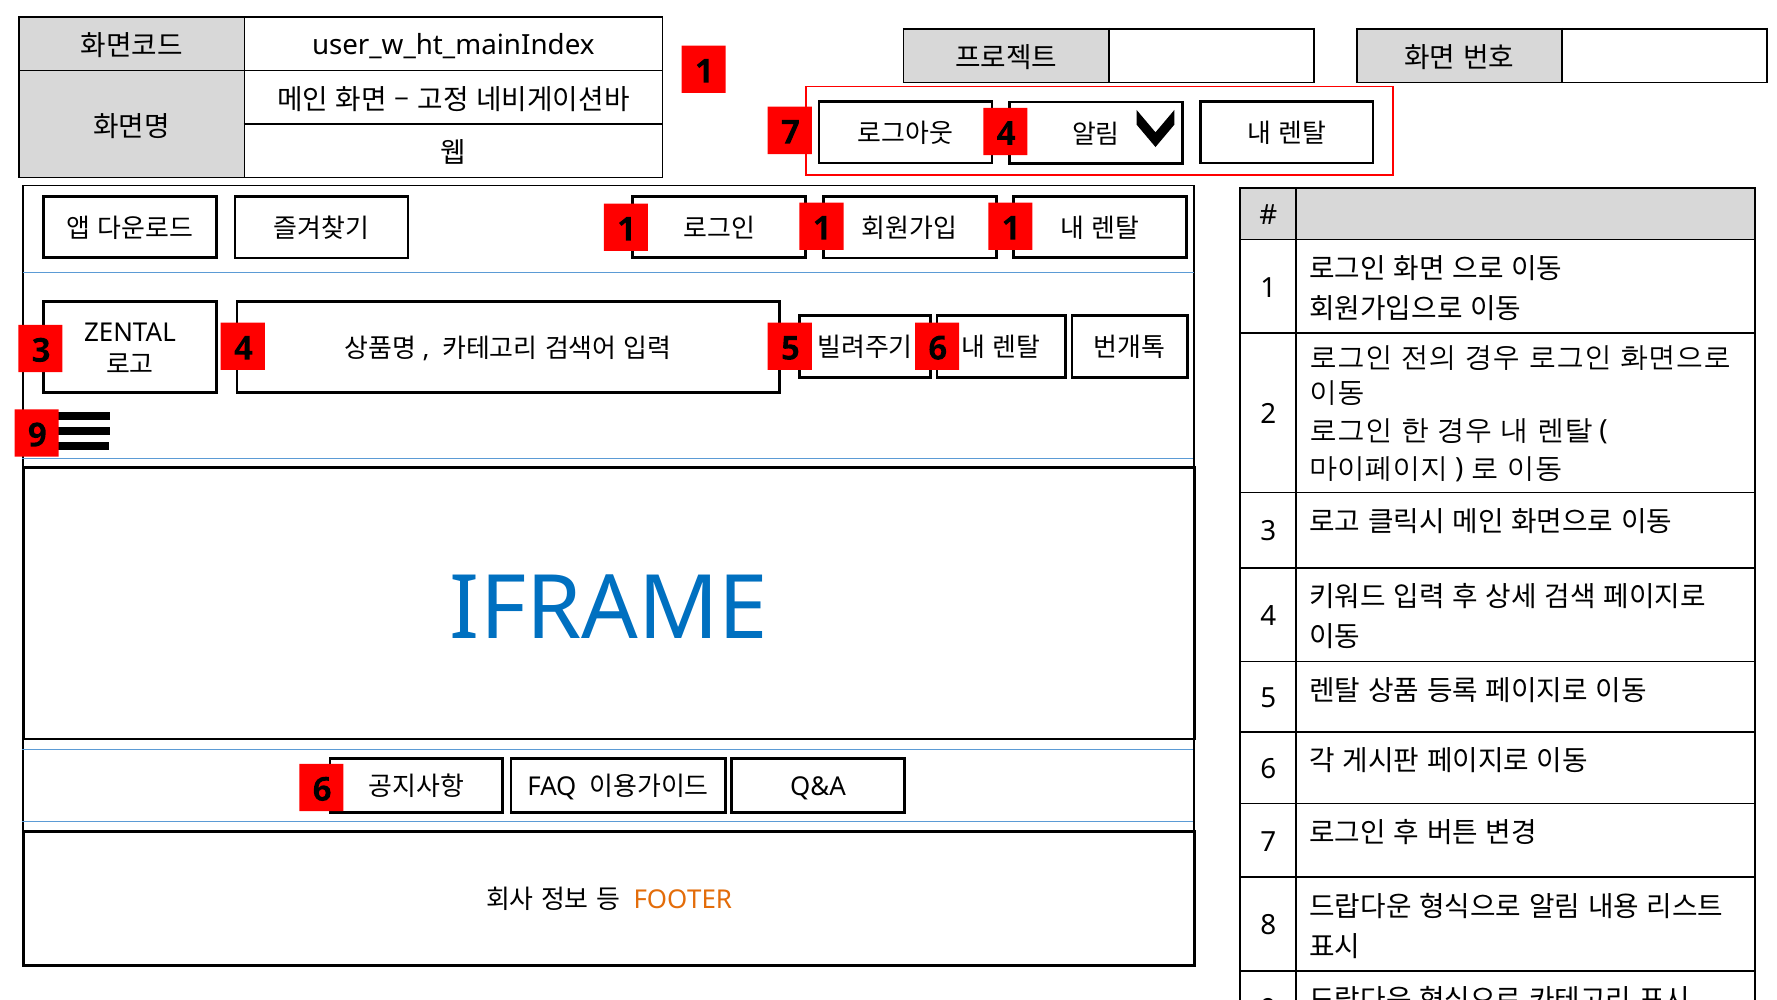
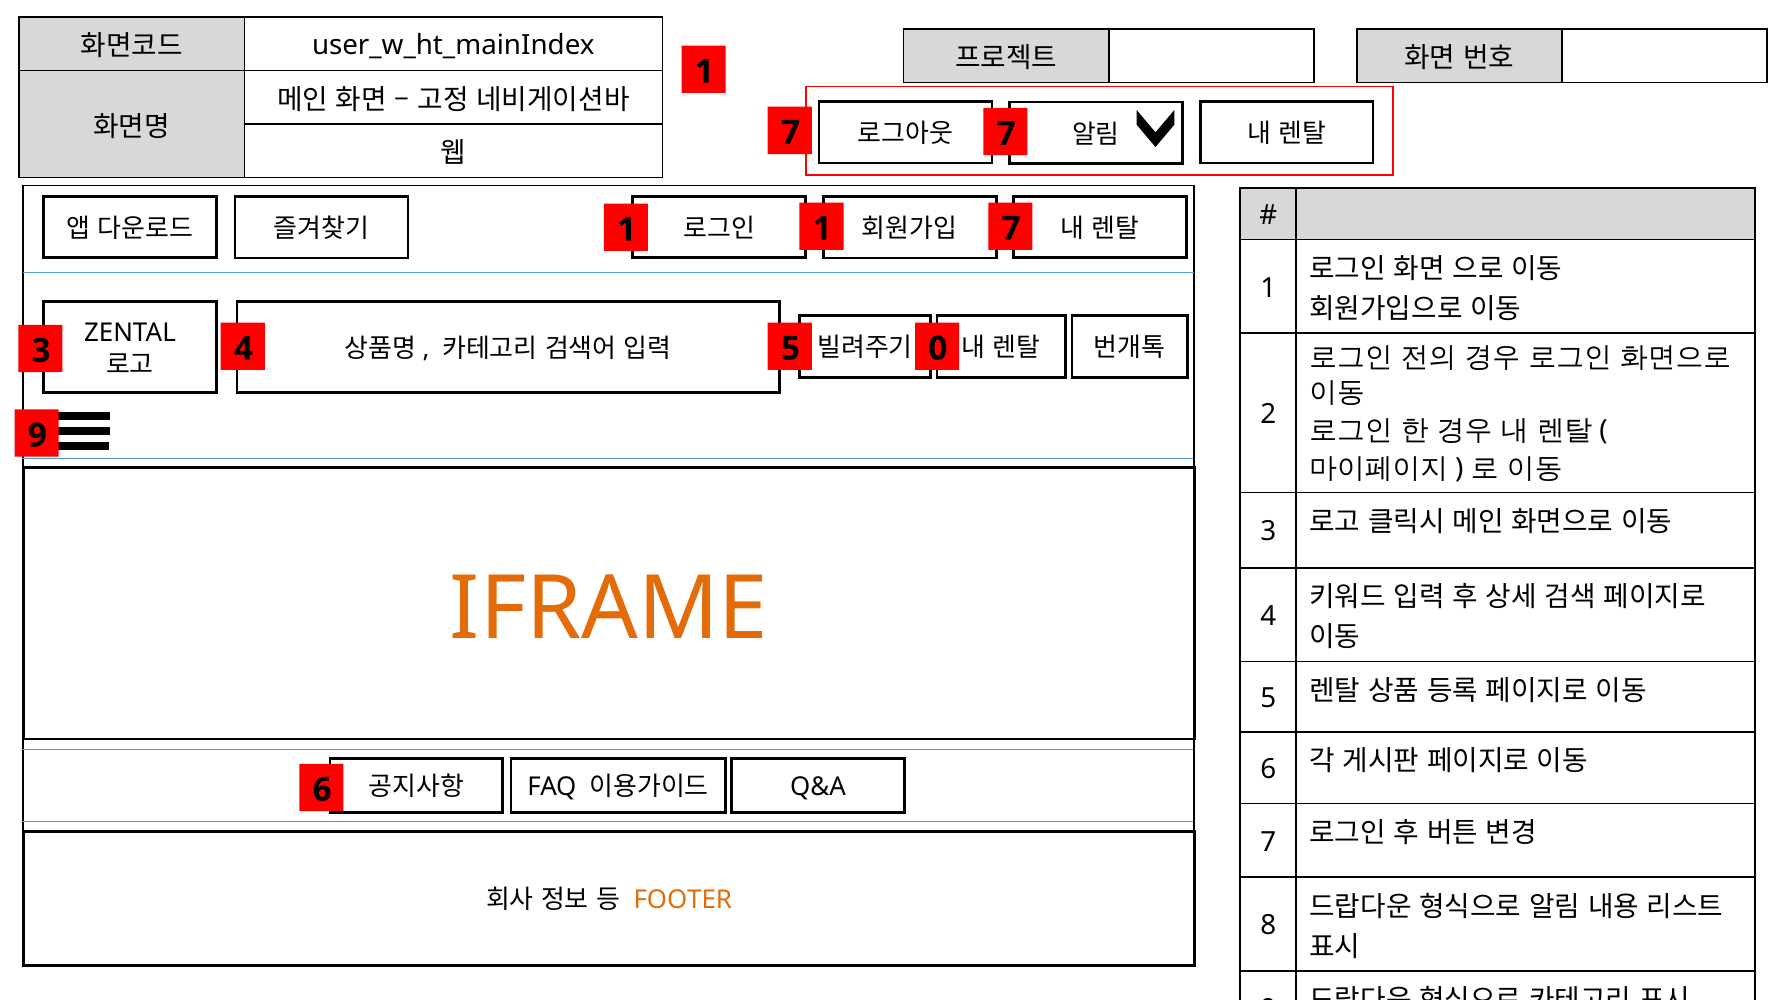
7 4: 4 -> 7
1 1 1: 1 -> 7
5 6: 6 -> 0
IFRAME colour: blue -> orange
